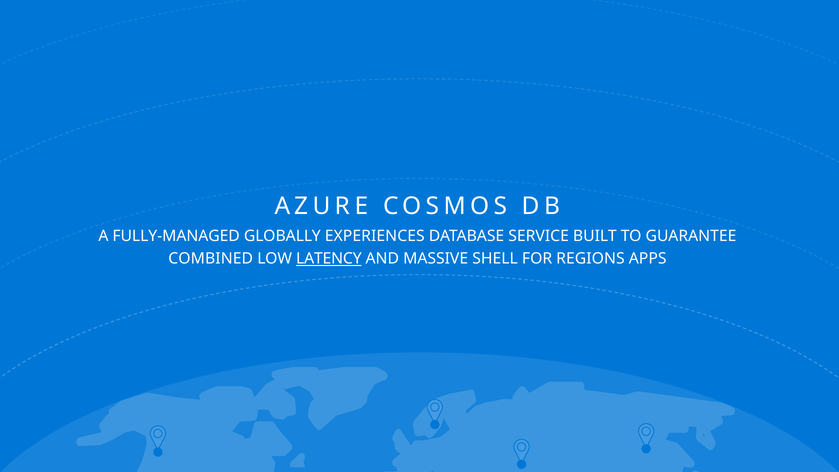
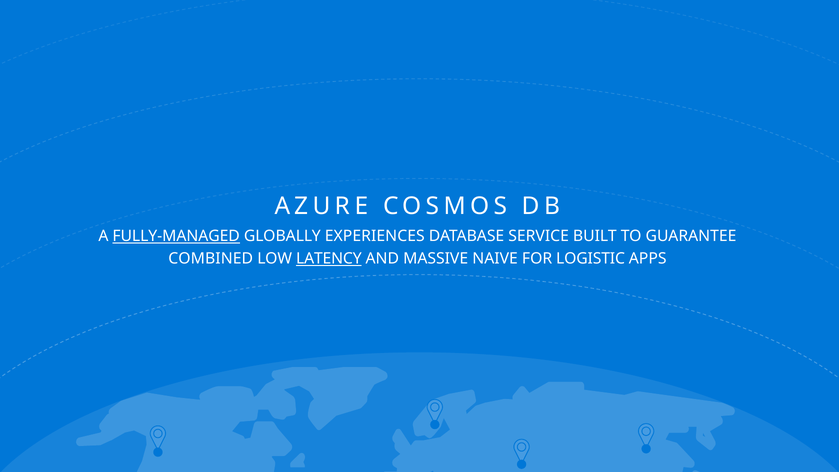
FULLY-MANAGED underline: none -> present
SHELL: SHELL -> NAIVE
REGIONS: REGIONS -> LOGISTIC
